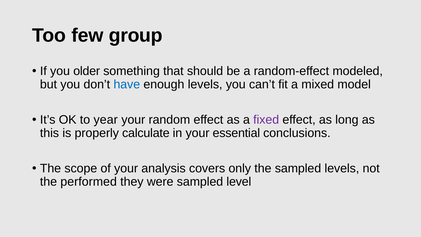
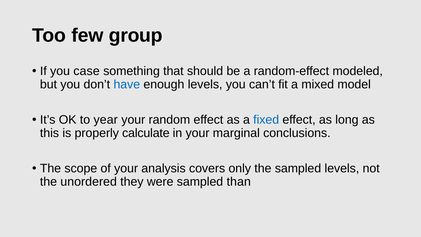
older: older -> case
fixed colour: purple -> blue
essential: essential -> marginal
performed: performed -> unordered
level: level -> than
